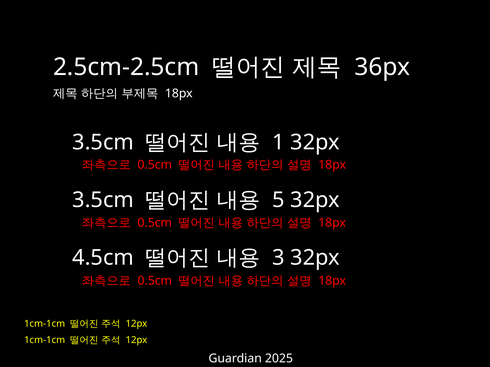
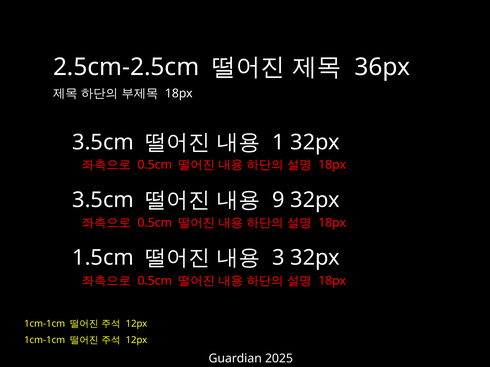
5: 5 -> 9
4.5cm: 4.5cm -> 1.5cm
